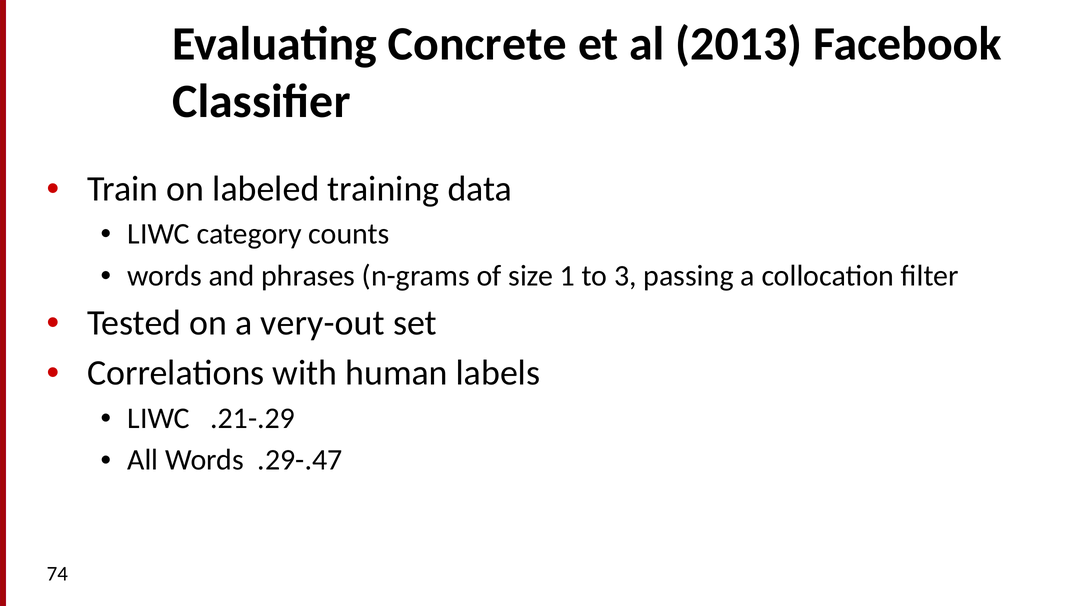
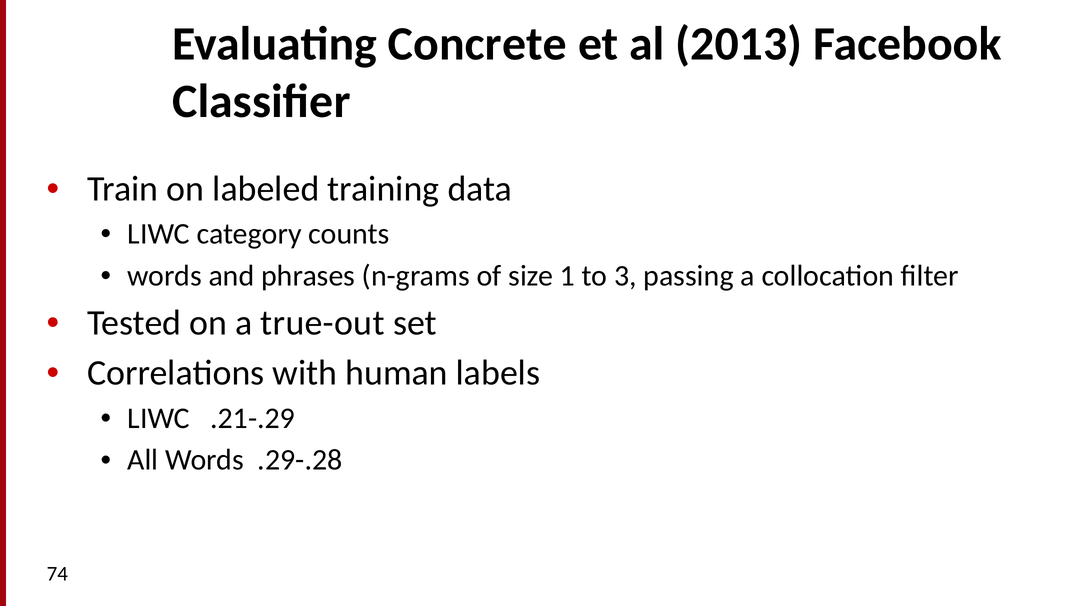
very-out: very-out -> true-out
.29-.47: .29-.47 -> .29-.28
